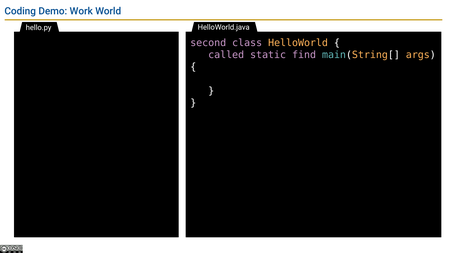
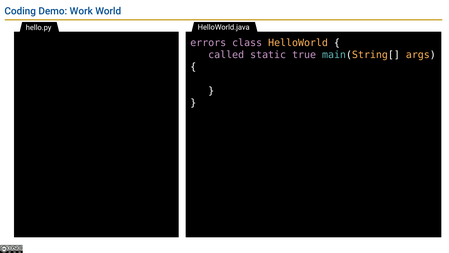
second: second -> errors
find: find -> true
